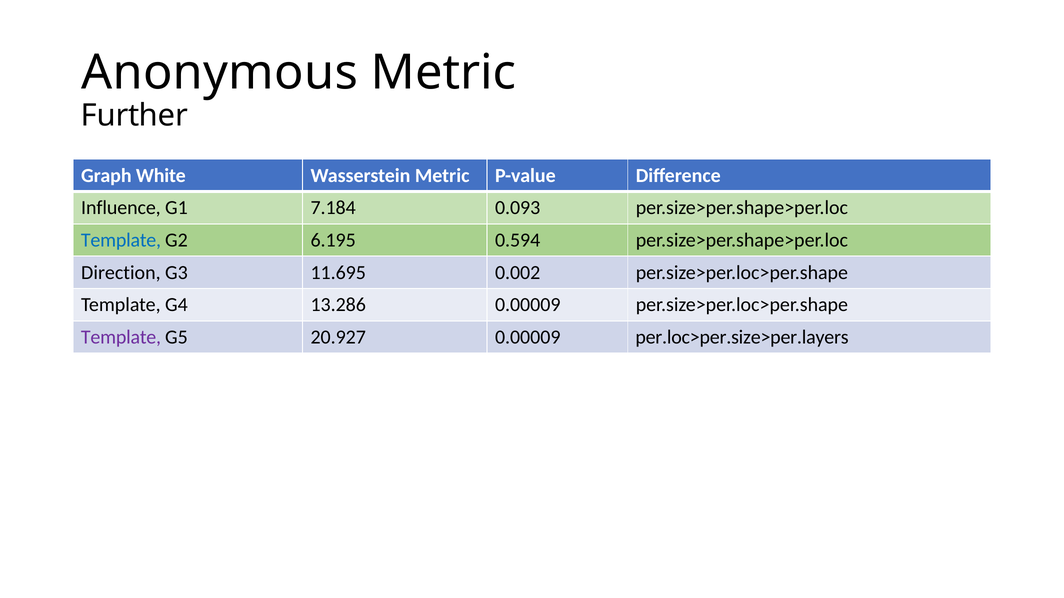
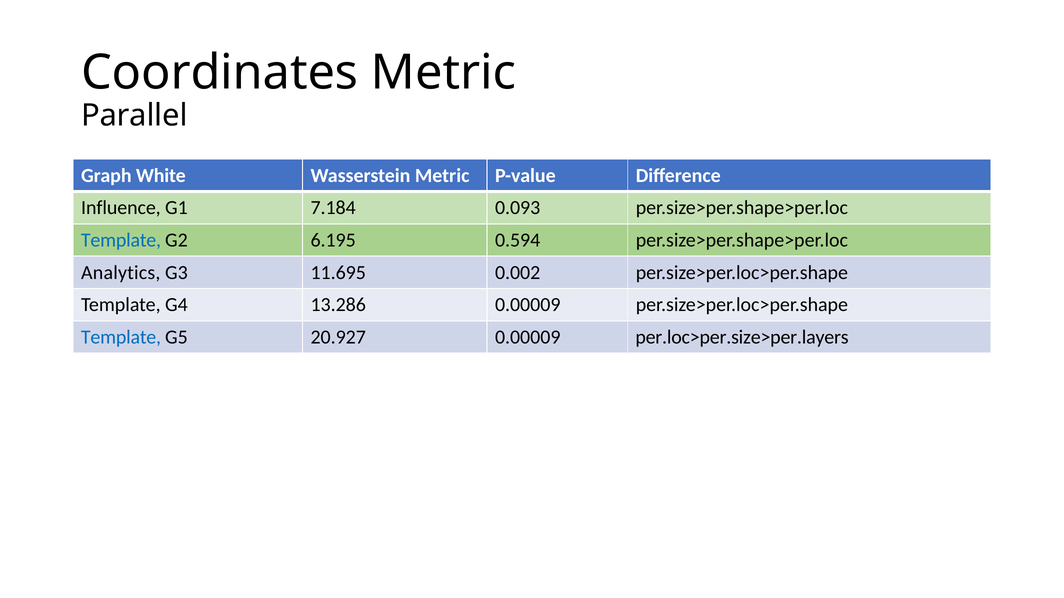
Anonymous: Anonymous -> Coordinates
Further: Further -> Parallel
Direction: Direction -> Analytics
Template at (121, 338) colour: purple -> blue
